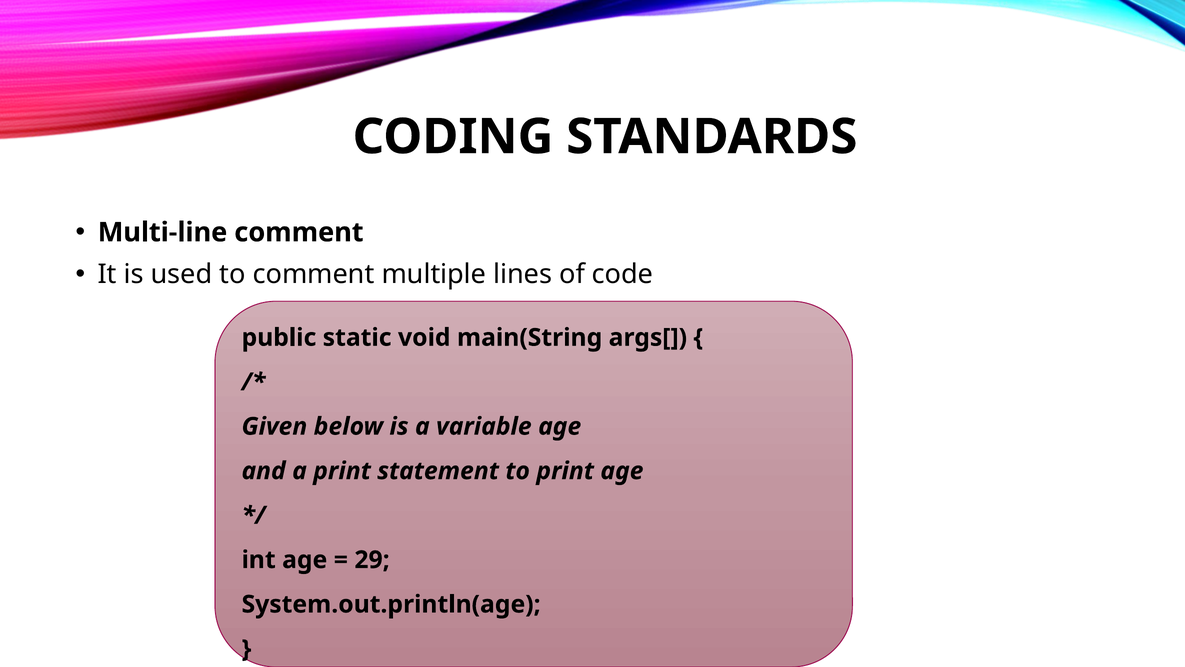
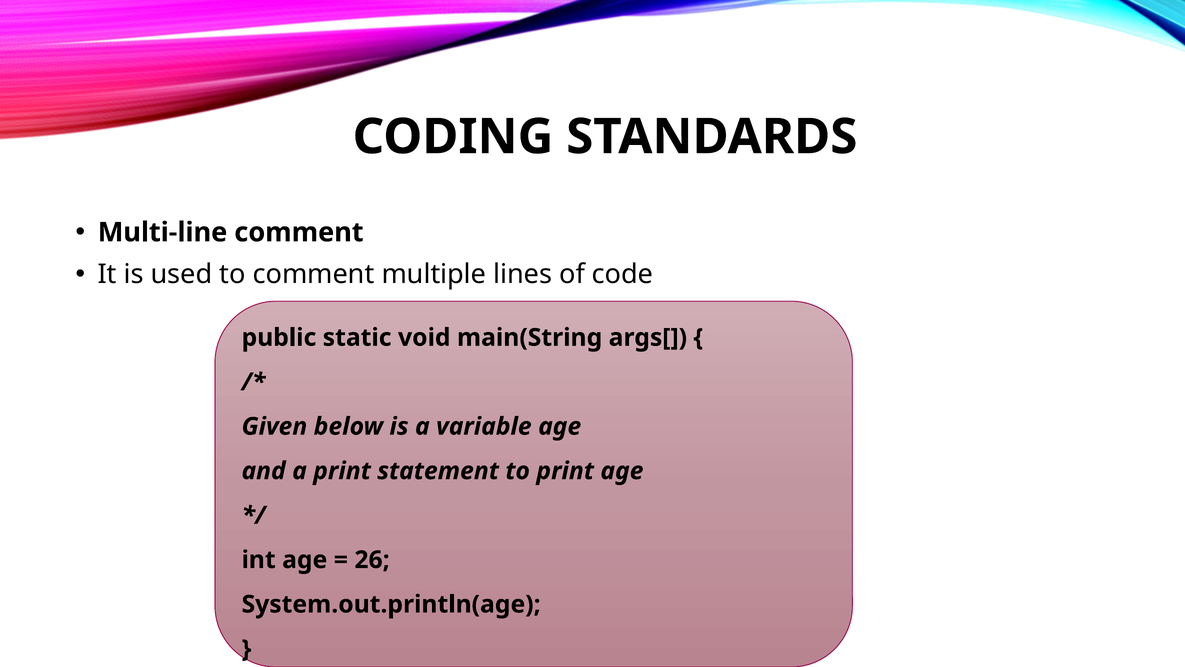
29: 29 -> 26
